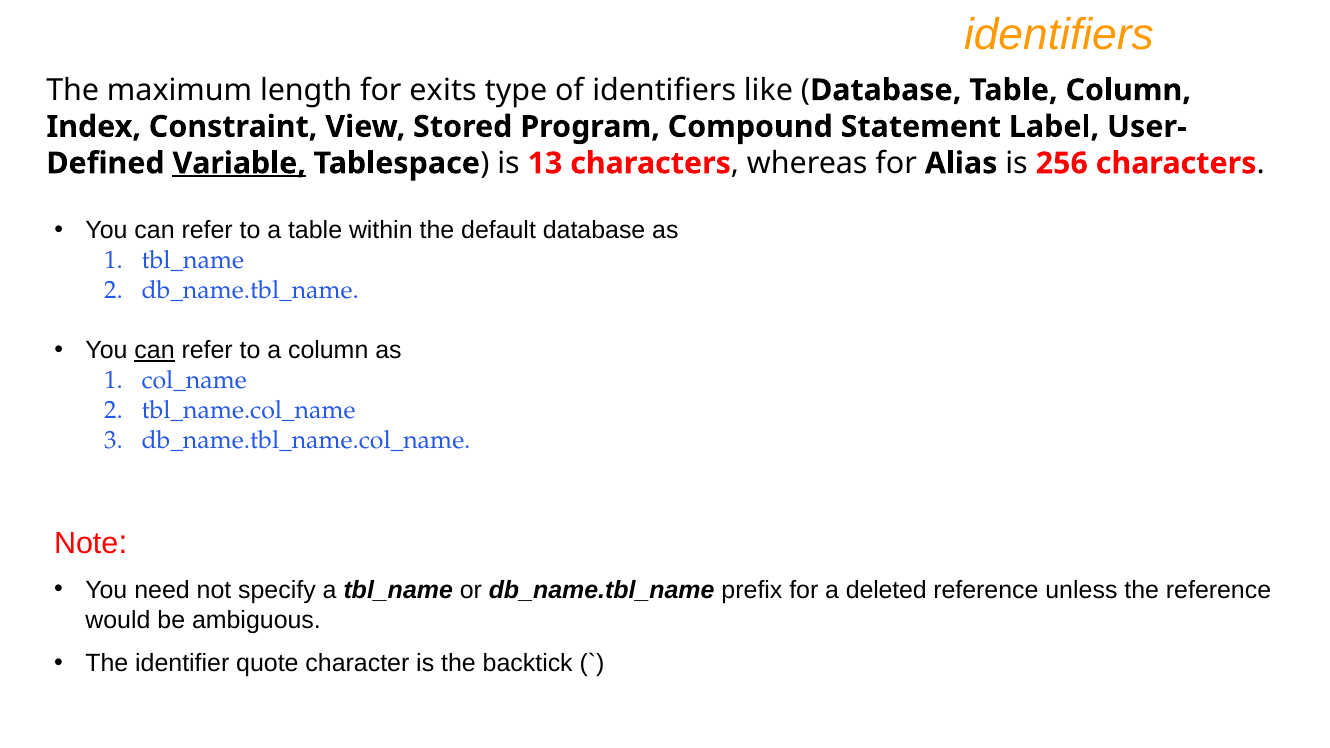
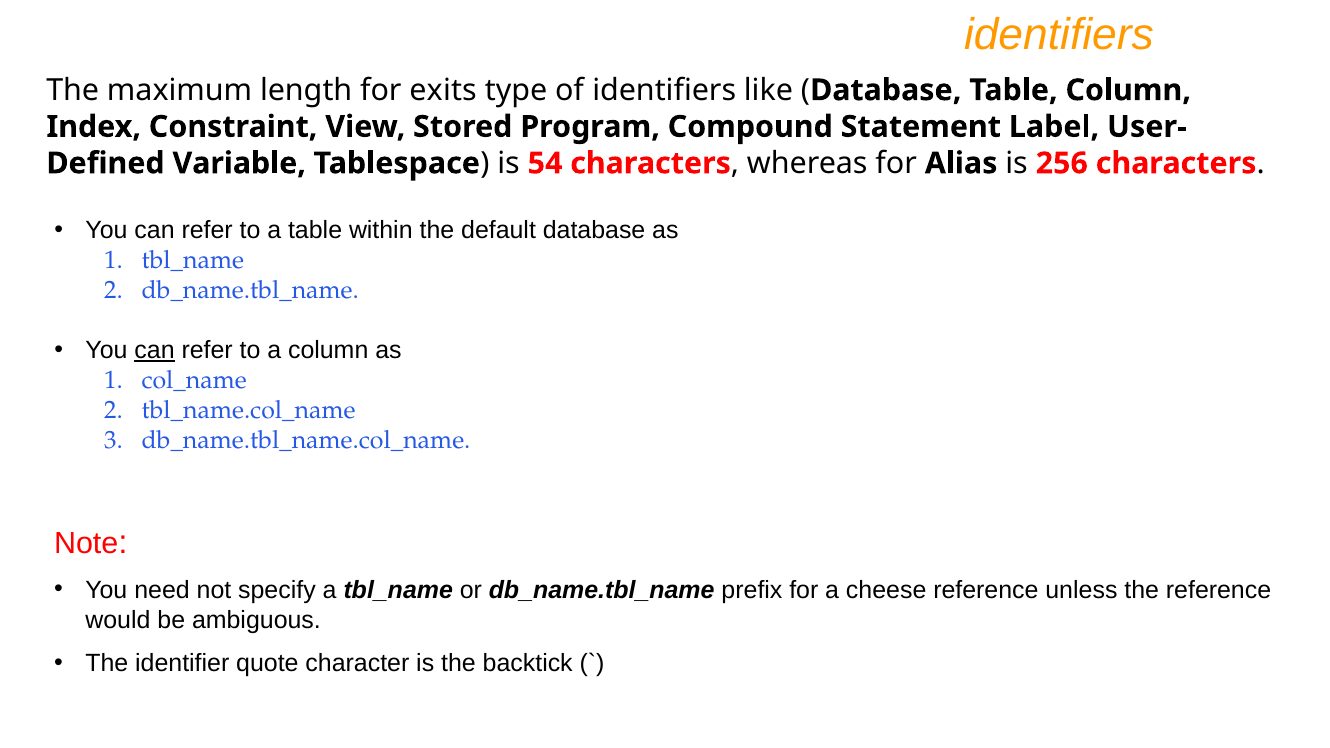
Variable underline: present -> none
13: 13 -> 54
deleted: deleted -> cheese
